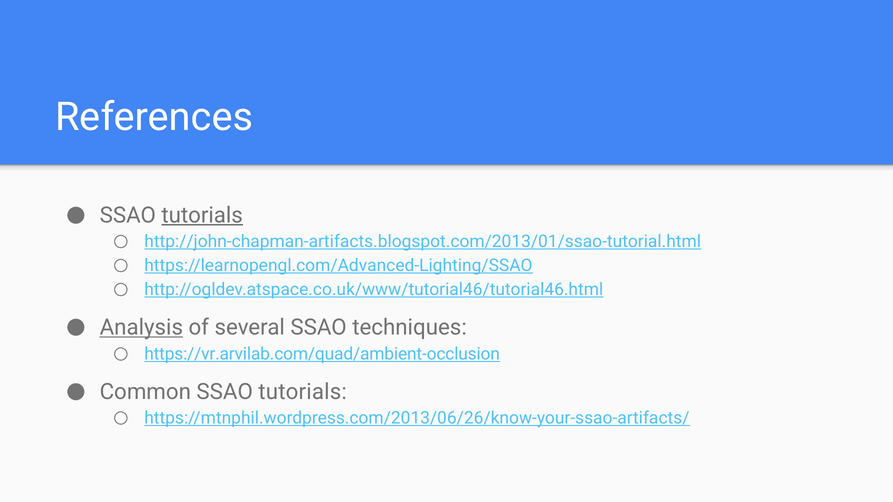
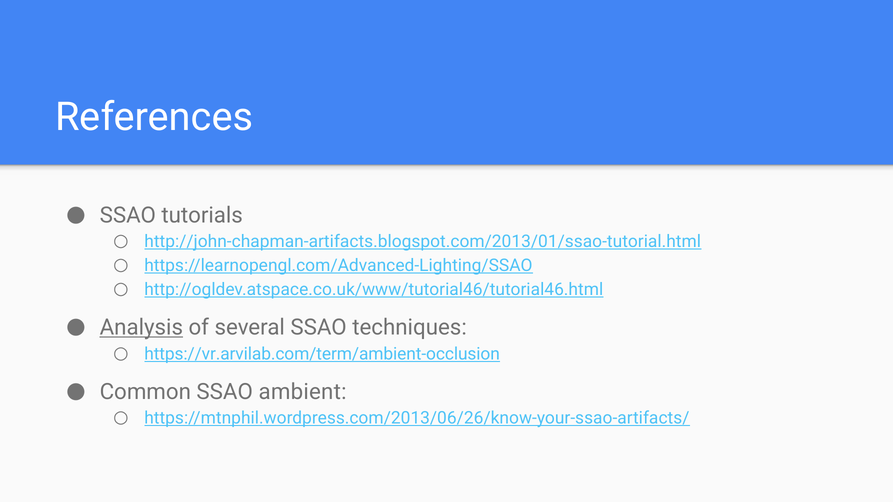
tutorials at (202, 215) underline: present -> none
https://vr.arvilab.com/quad/ambient-occlusion: https://vr.arvilab.com/quad/ambient-occlusion -> https://vr.arvilab.com/term/ambient-occlusion
Common SSAO tutorials: tutorials -> ambient
